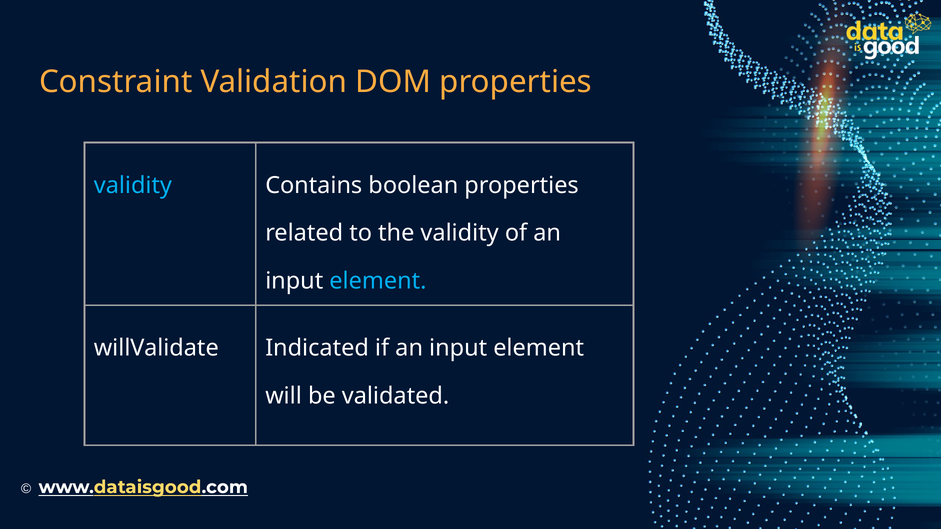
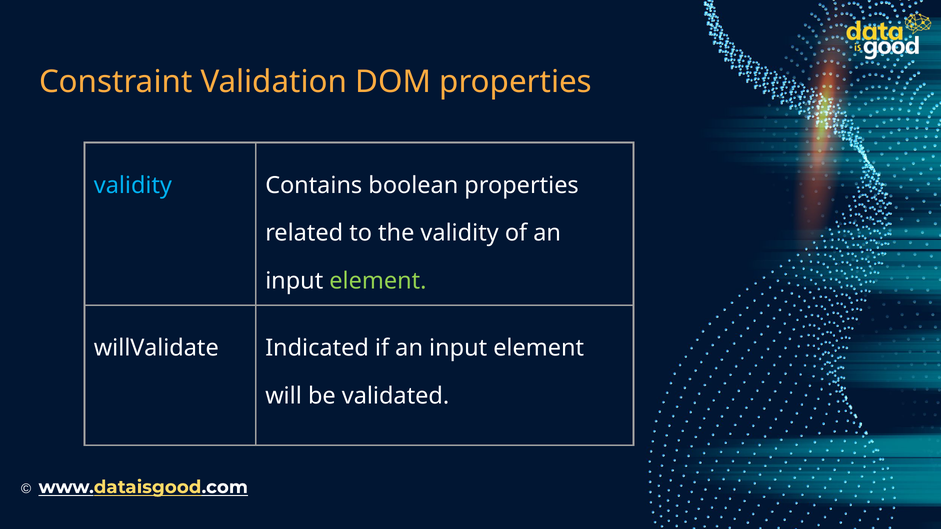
element at (378, 281) colour: light blue -> light green
